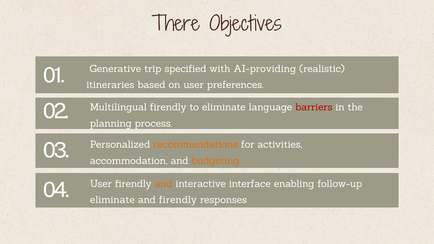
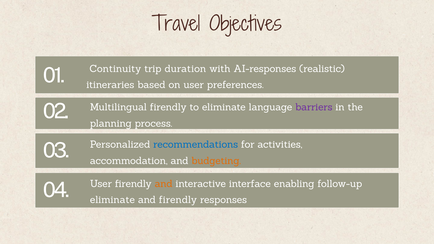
There: There -> Travel
Generative: Generative -> Continuity
specified: specified -> duration
AI-providing: AI-providing -> AI-responses
barriers colour: red -> purple
recommendations colour: orange -> blue
